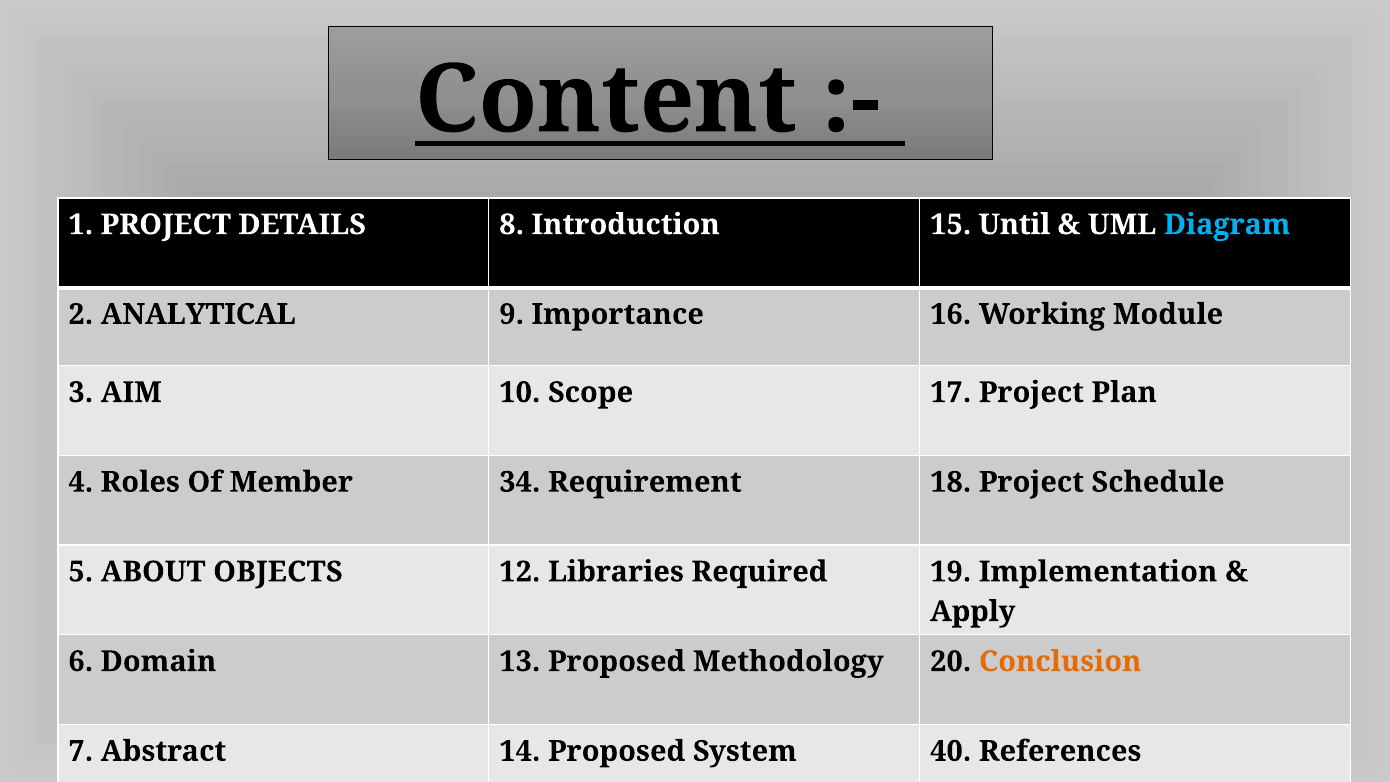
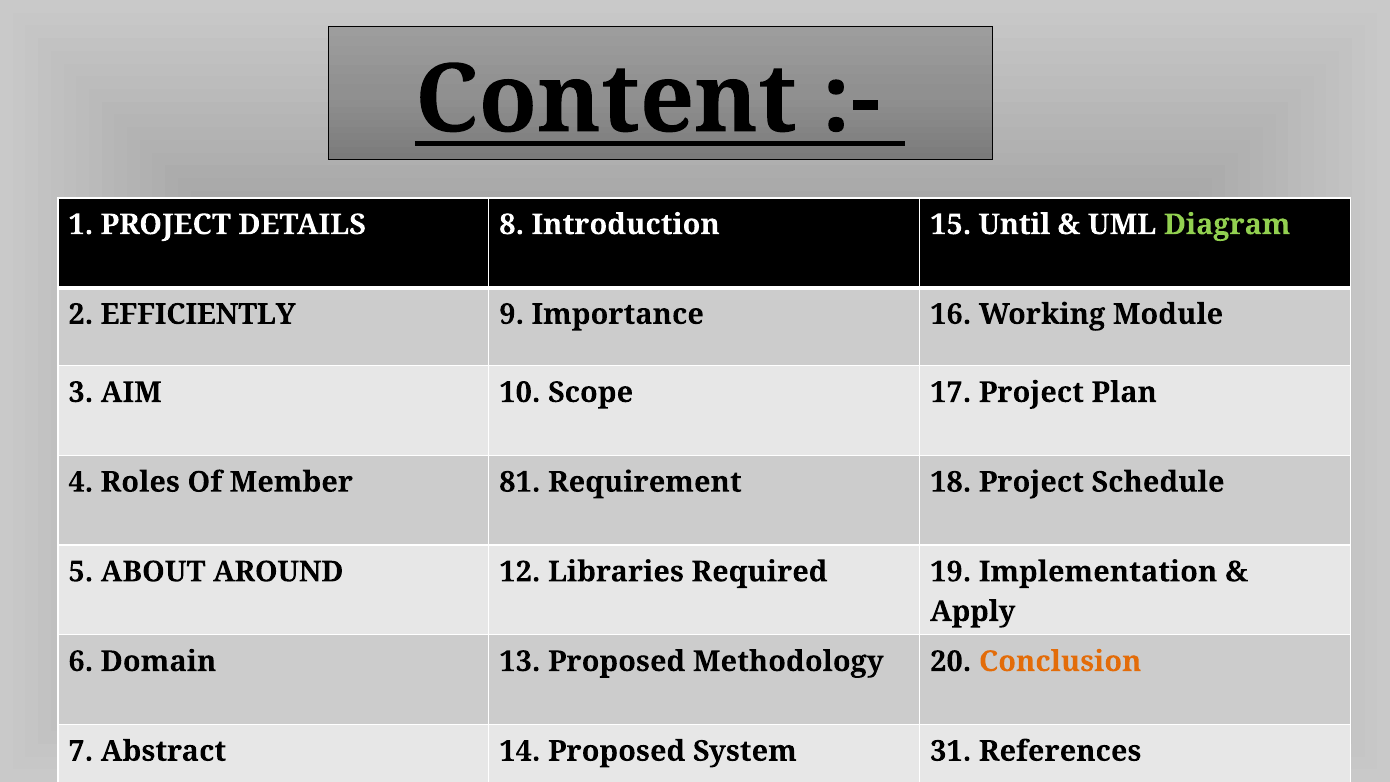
Diagram colour: light blue -> light green
ANALYTICAL: ANALYTICAL -> EFFICIENTLY
34: 34 -> 81
OBJECTS: OBJECTS -> AROUND
40: 40 -> 31
